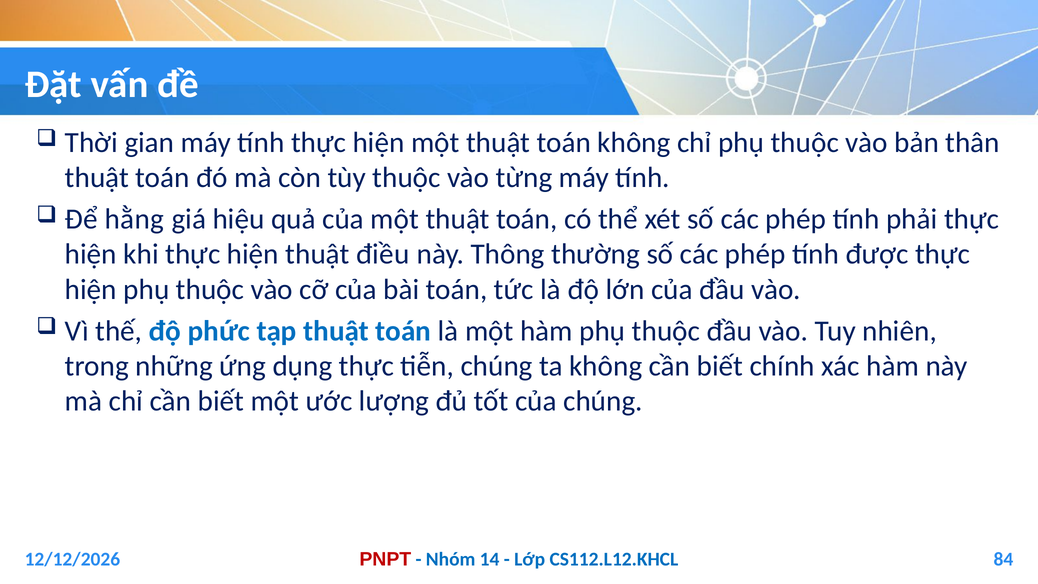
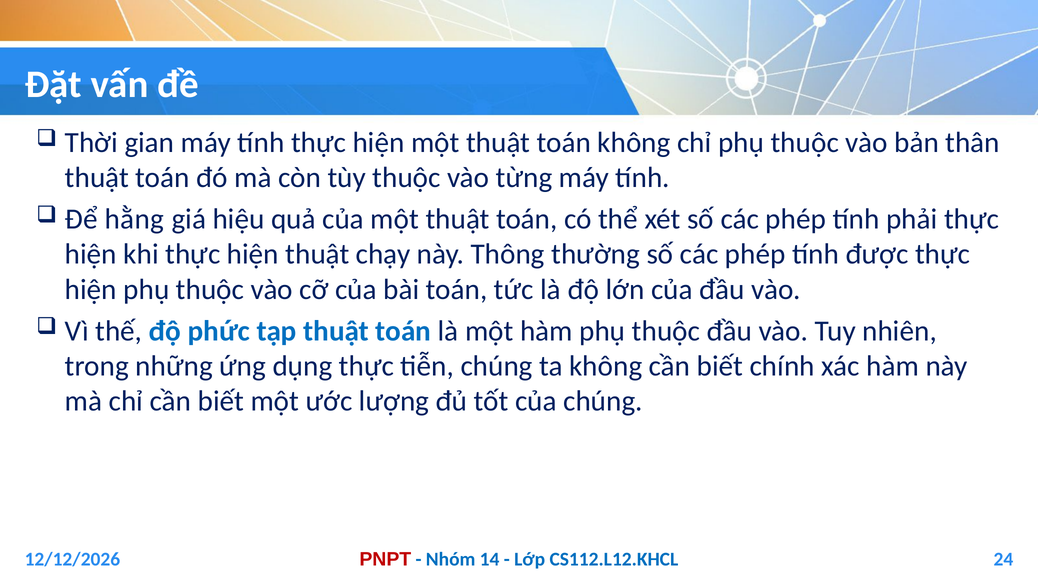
điều: điều -> chạy
84: 84 -> 24
